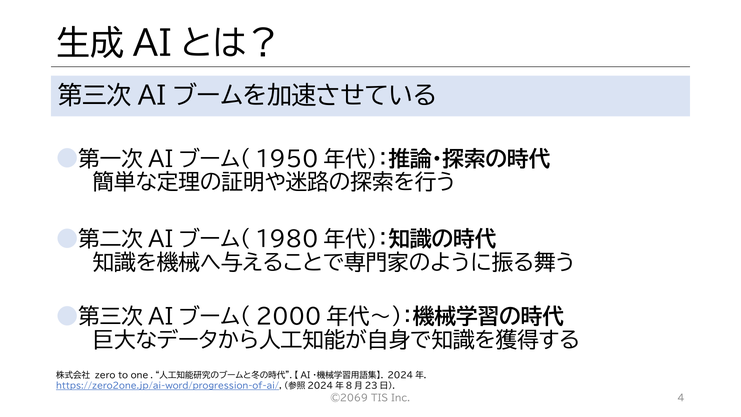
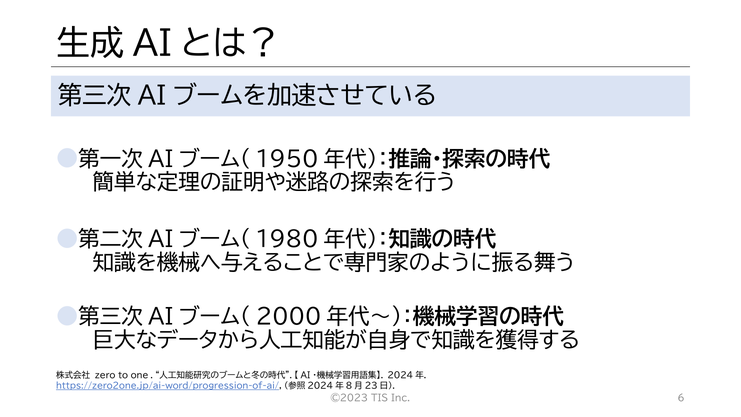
©2069: ©2069 -> ©2023
4: 4 -> 6
